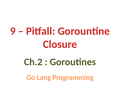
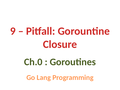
Ch.2: Ch.2 -> Ch.0
